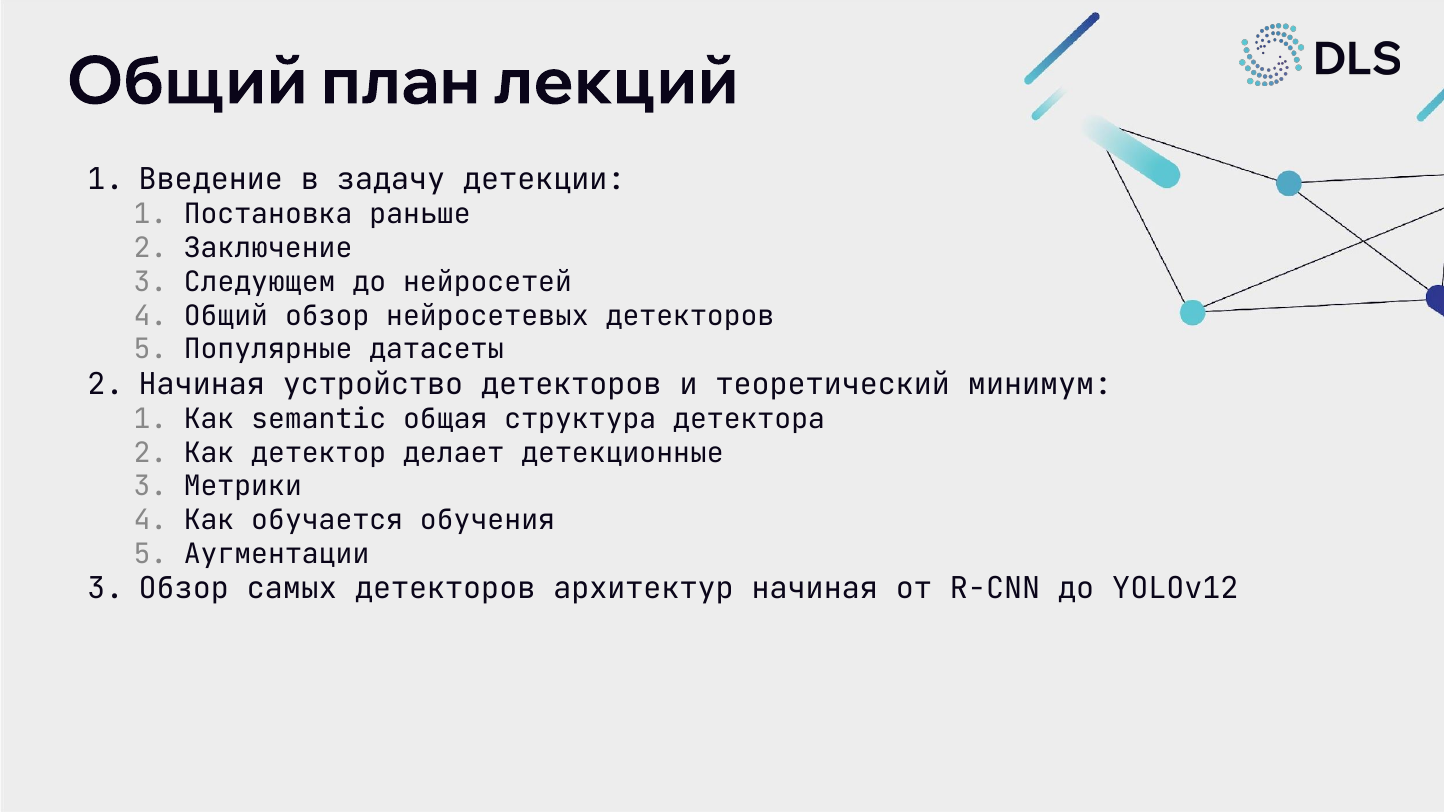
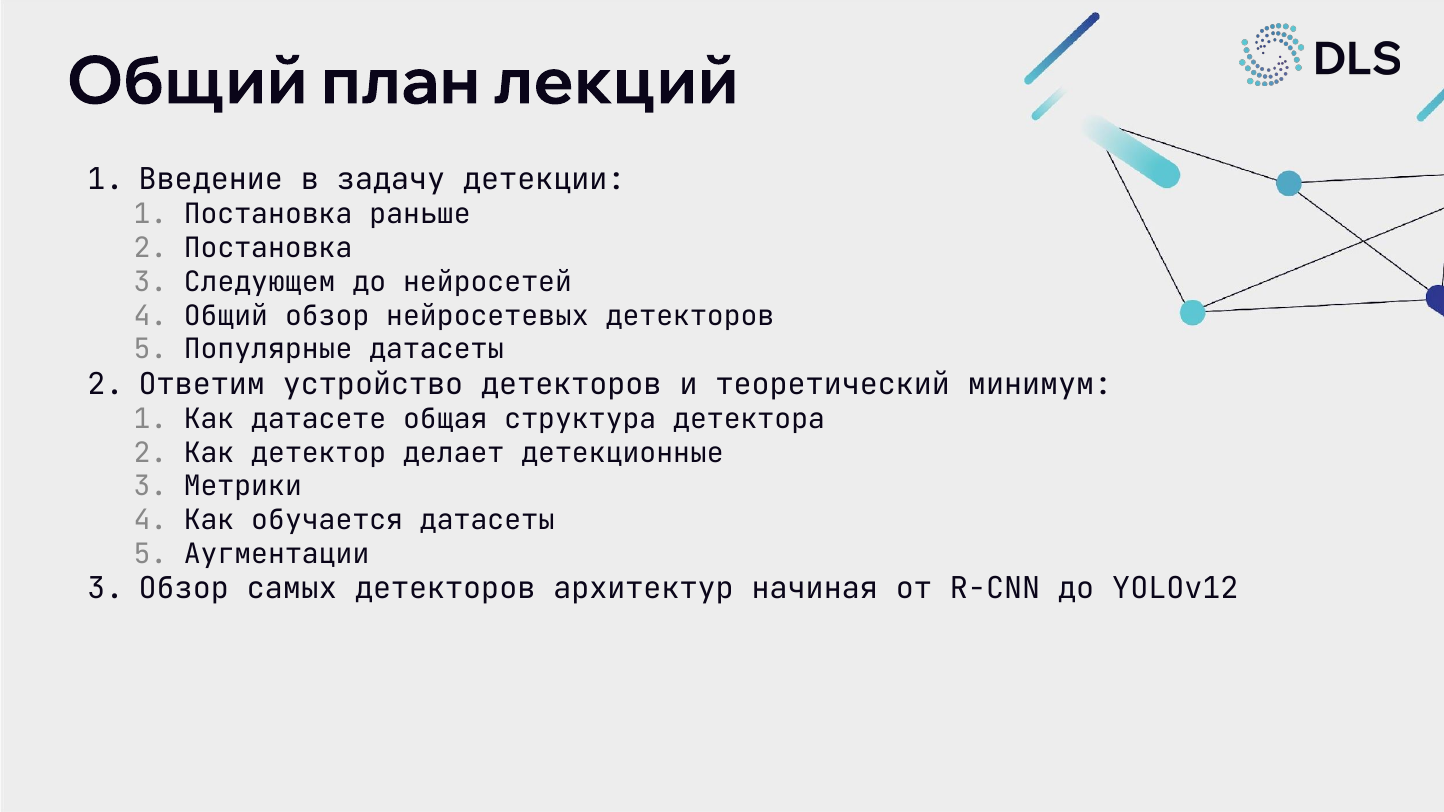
Заключение at (268, 248): Заключение -> Постановка
Начиная at (202, 385): Начиная -> Ответим
semantic: semantic -> датасете
обучается обучения: обучения -> датасеты
